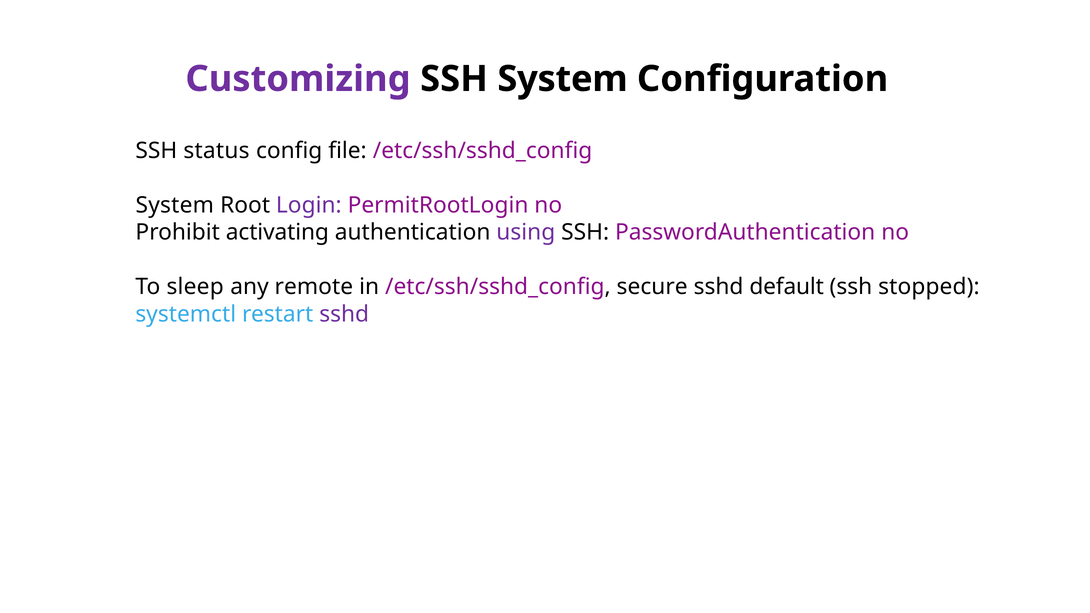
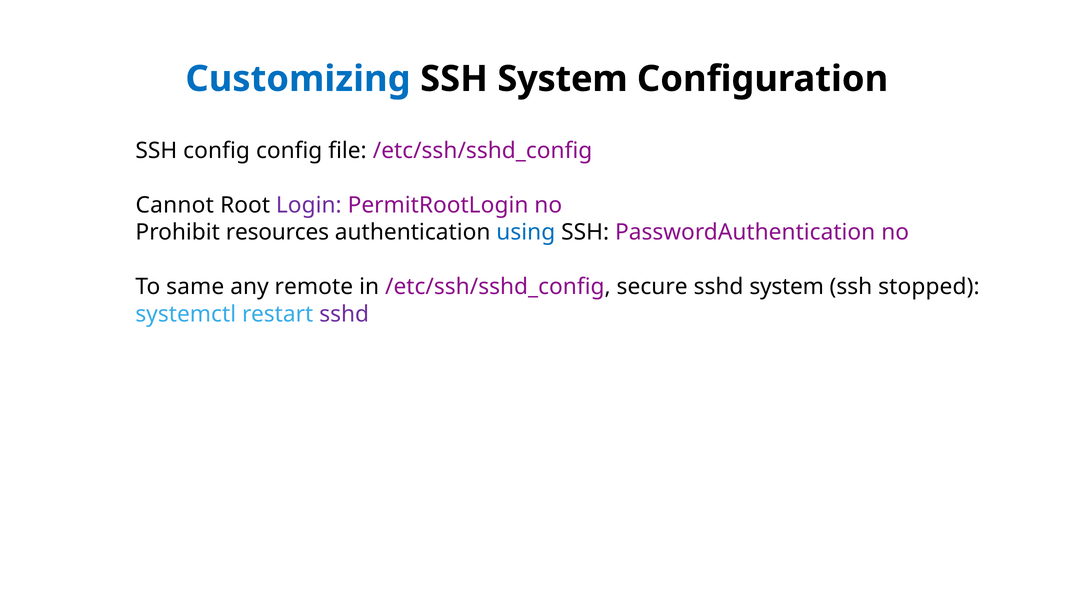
Customizing colour: purple -> blue
SSH status: status -> config
System at (175, 205): System -> Cannot
activating: activating -> resources
using colour: purple -> blue
sleep: sleep -> same
sshd default: default -> system
